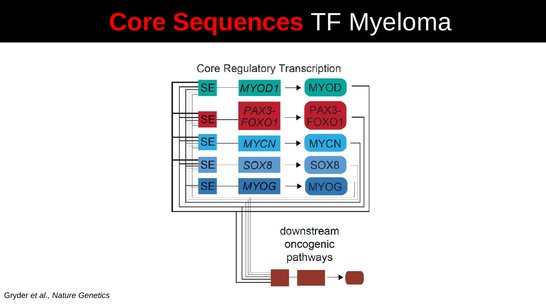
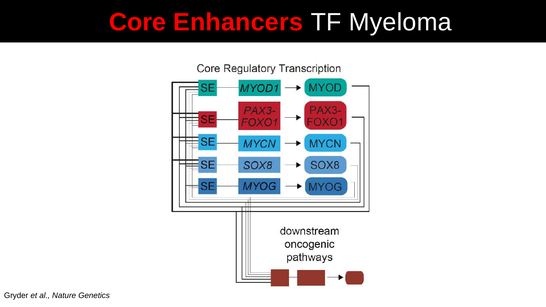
Sequences: Sequences -> Enhancers
